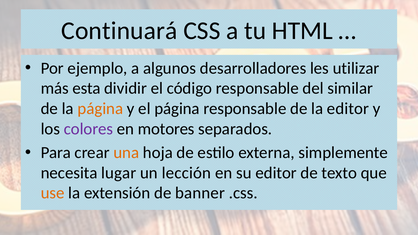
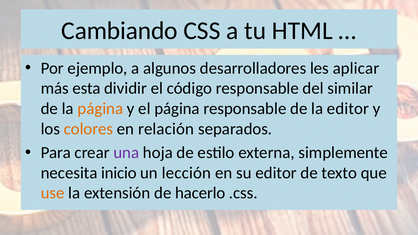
Continuará: Continuará -> Cambiando
utilizar: utilizar -> aplicar
colores colour: purple -> orange
motores: motores -> relación
una colour: orange -> purple
lugar: lugar -> inicio
banner: banner -> hacerlo
